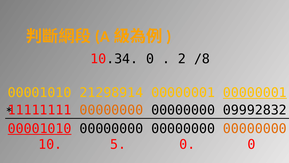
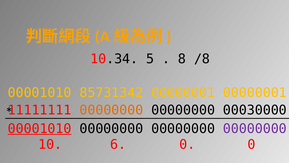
10.34 0: 0 -> 5
2: 2 -> 8
21298914: 21298914 -> 85731342
00000001 at (255, 92) underline: present -> none
09992832: 09992832 -> 00030000
00000000 at (255, 128) colour: orange -> purple
5: 5 -> 6
